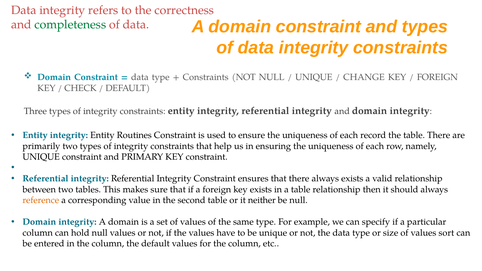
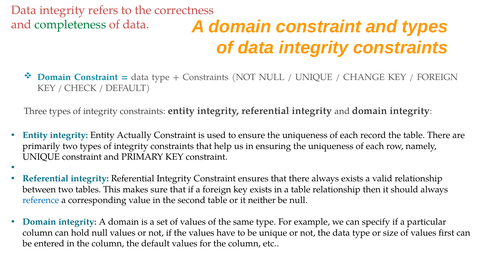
Routines: Routines -> Actually
reference colour: orange -> blue
sort: sort -> first
